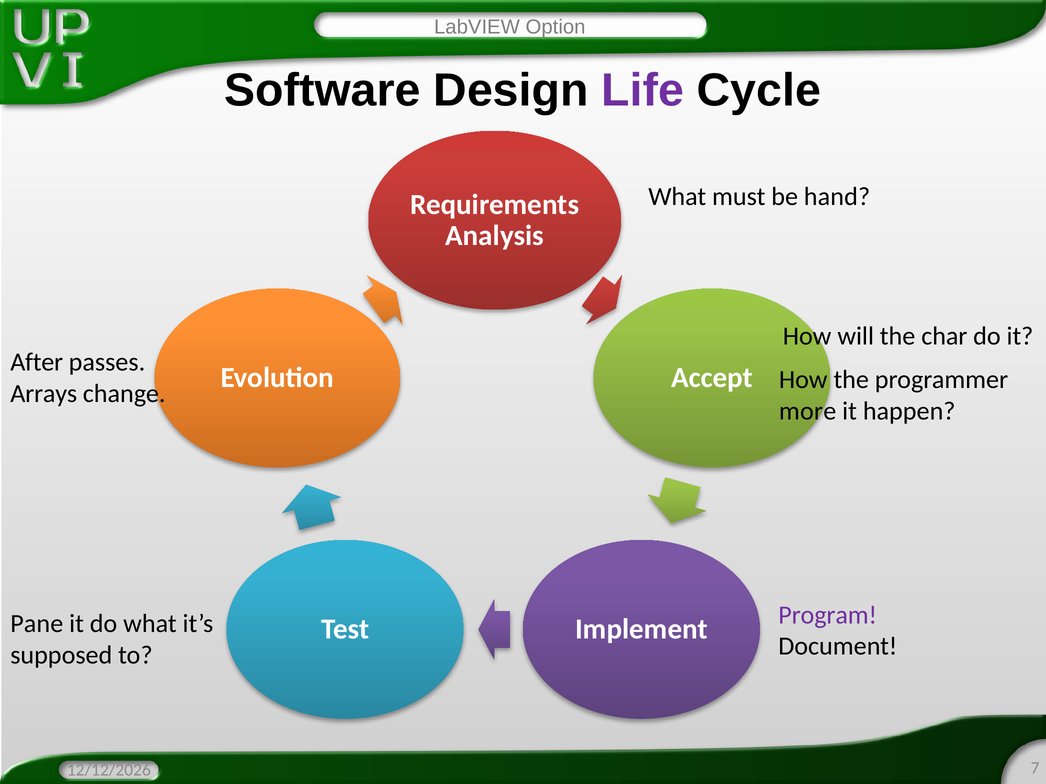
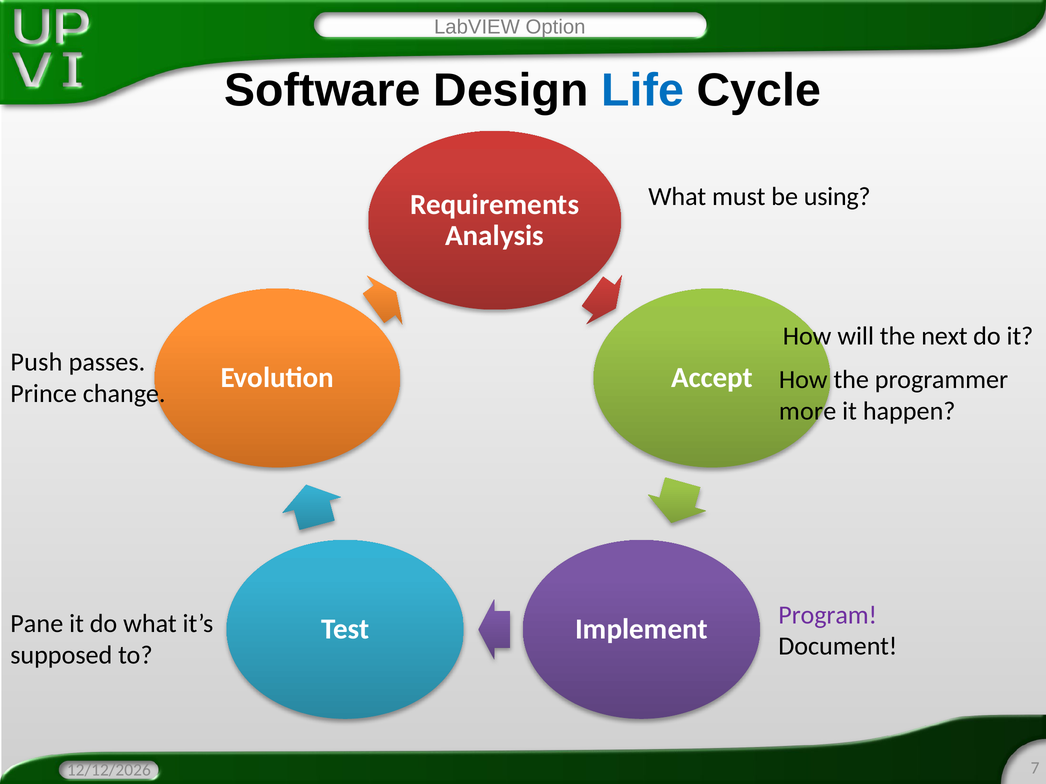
Life colour: purple -> blue
hand: hand -> using
char: char -> next
After: After -> Push
Arrays: Arrays -> Prince
